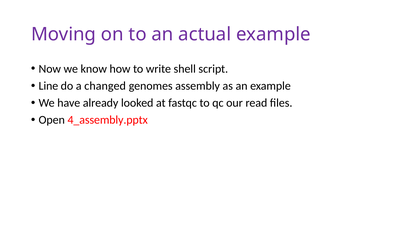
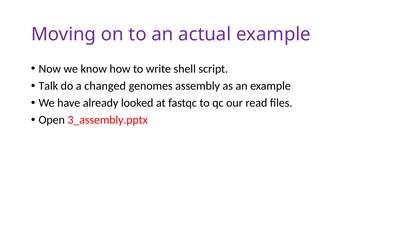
Line: Line -> Talk
4_assembly.pptx: 4_assembly.pptx -> 3_assembly.pptx
